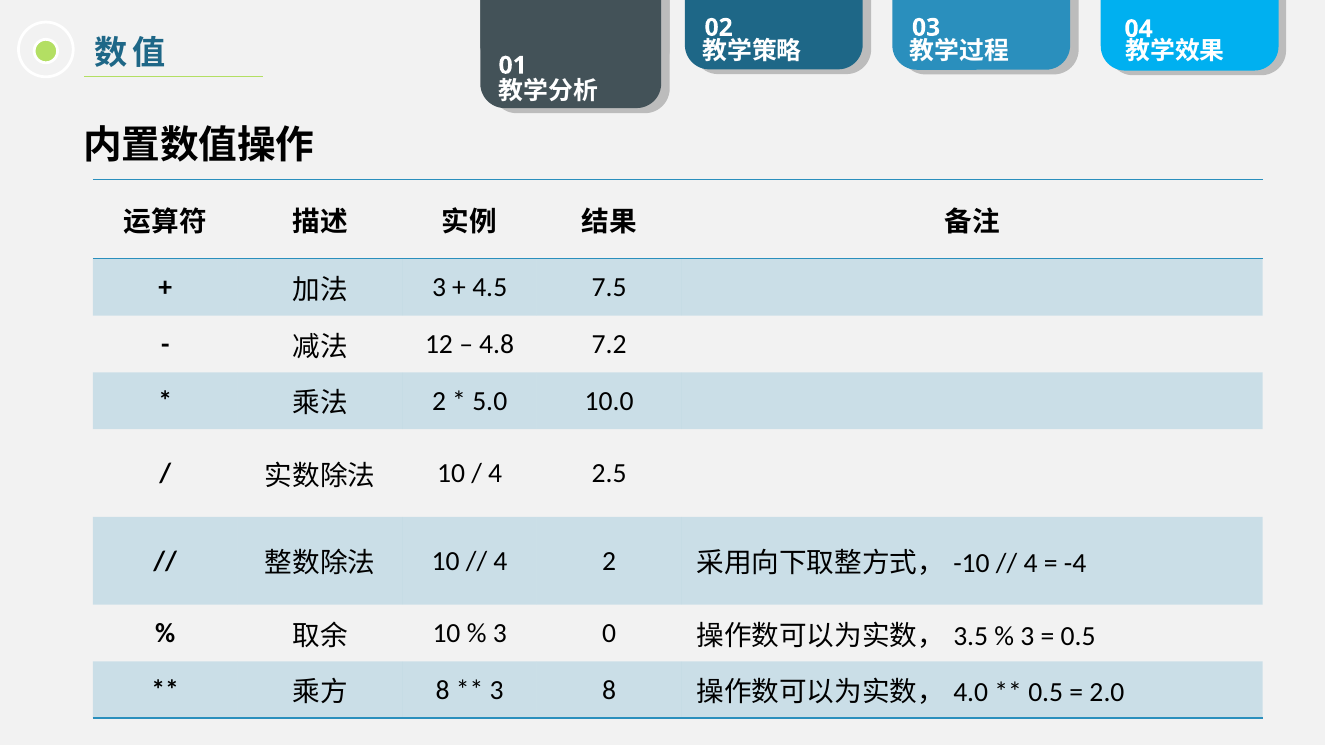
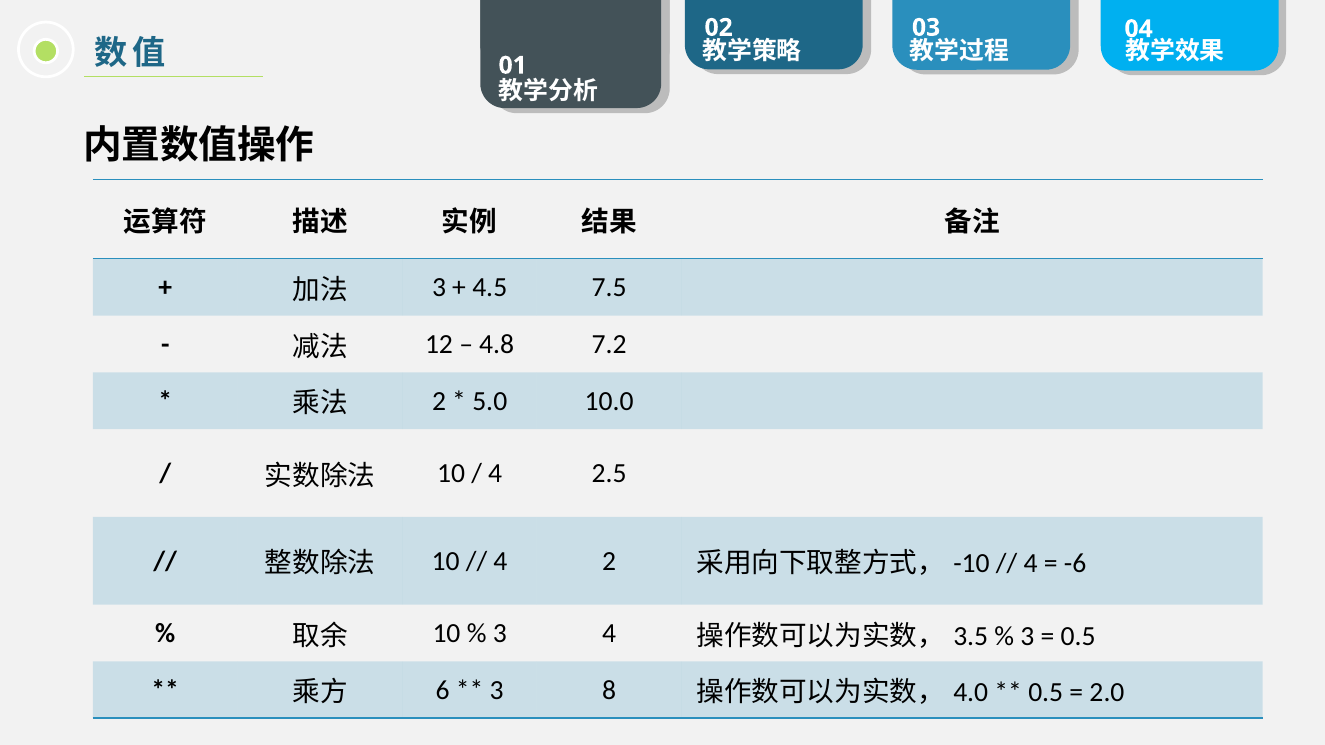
-4: -4 -> -6
3 0: 0 -> 4
8 at (443, 690): 8 -> 6
